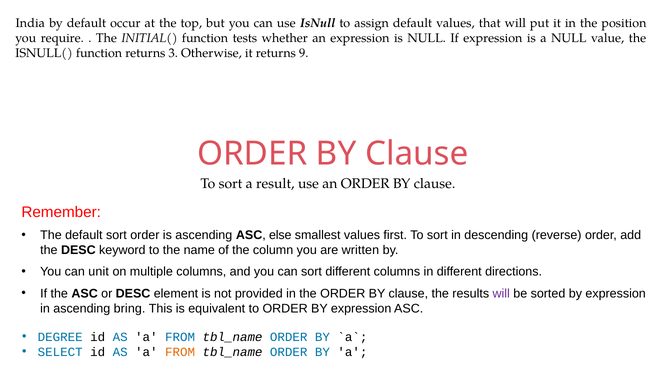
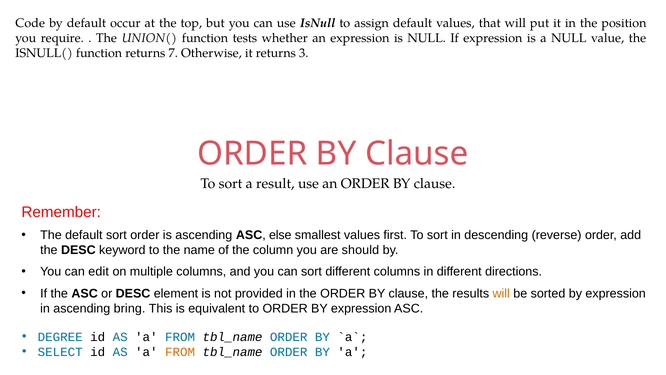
India: India -> Code
INITIAL(: INITIAL( -> UNION(
3: 3 -> 7
9: 9 -> 3
written: written -> should
unit: unit -> edit
will at (501, 293) colour: purple -> orange
